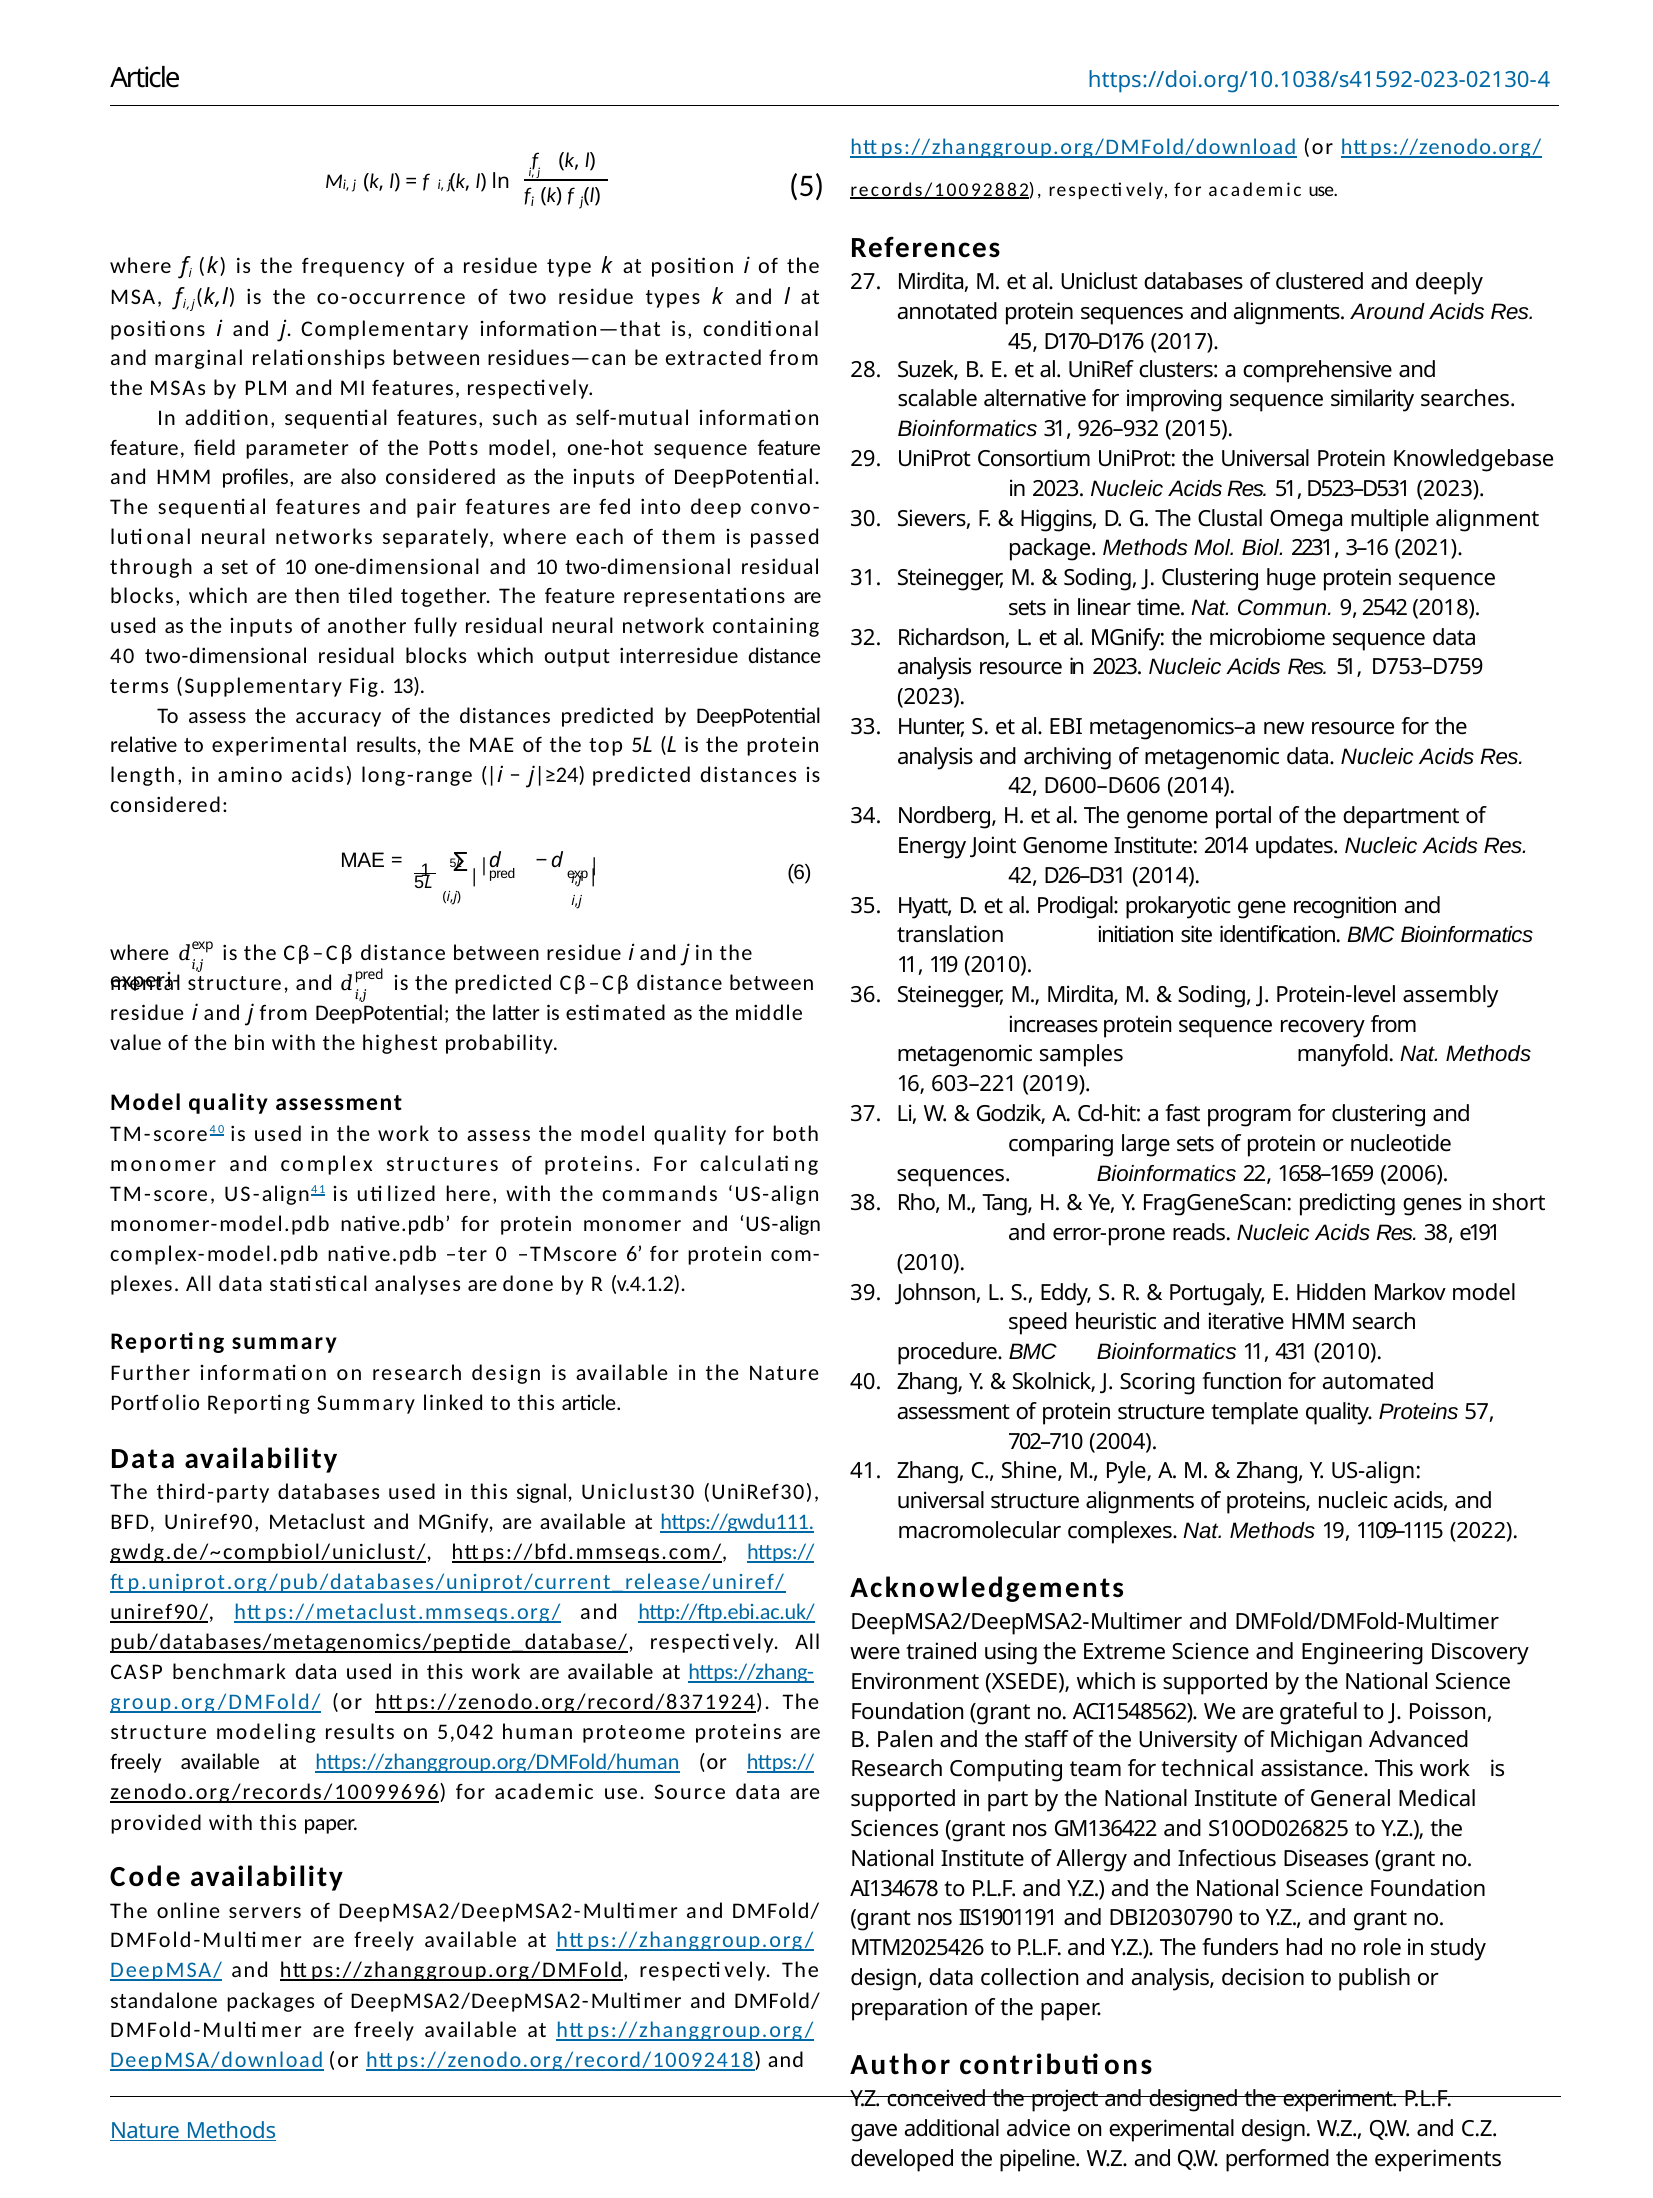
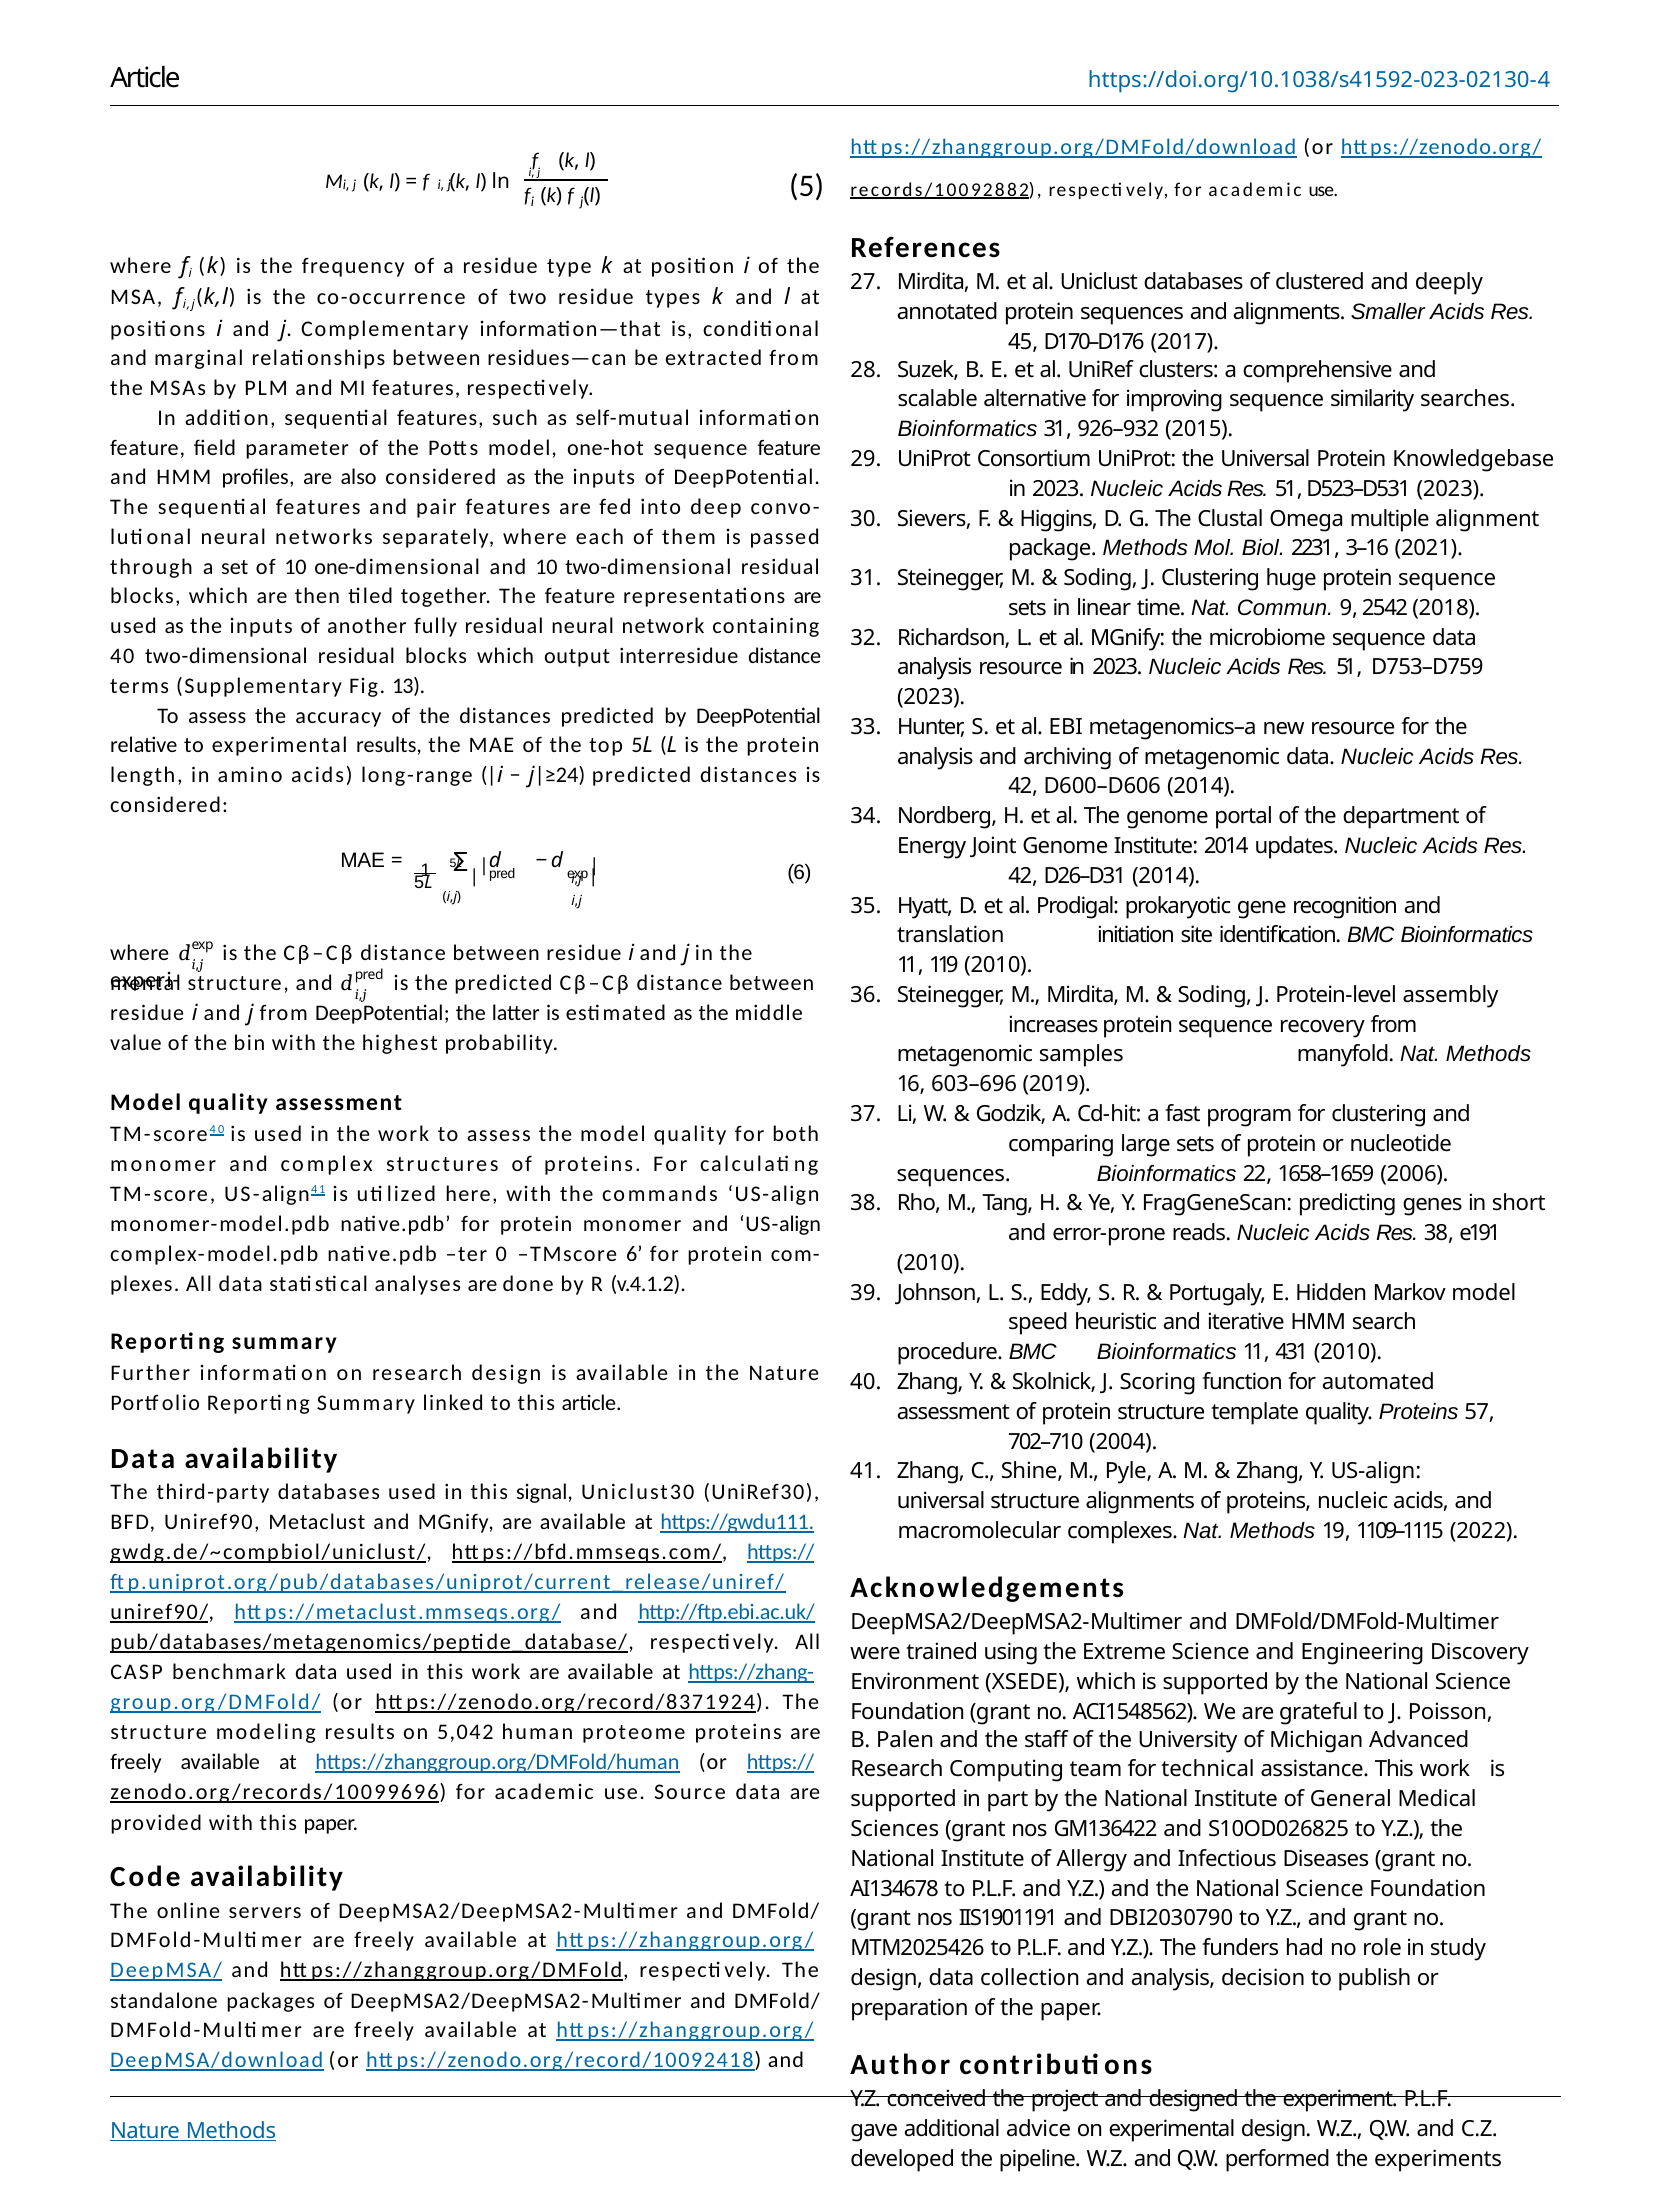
Around: Around -> Smaller
603–221: 603–221 -> 603–696
